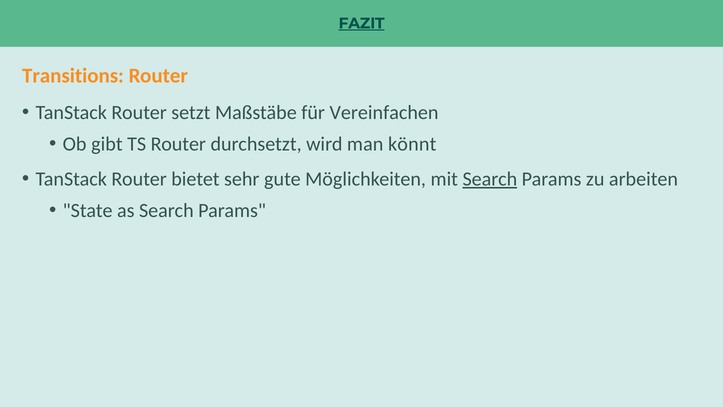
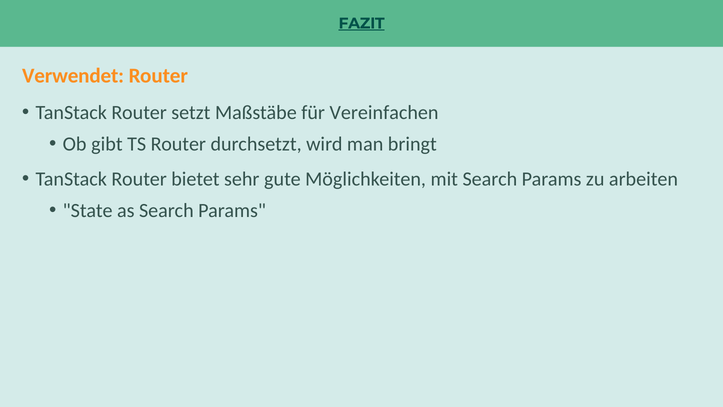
Transitions: Transitions -> Verwendet
könnt: könnt -> bringt
Search at (490, 179) underline: present -> none
